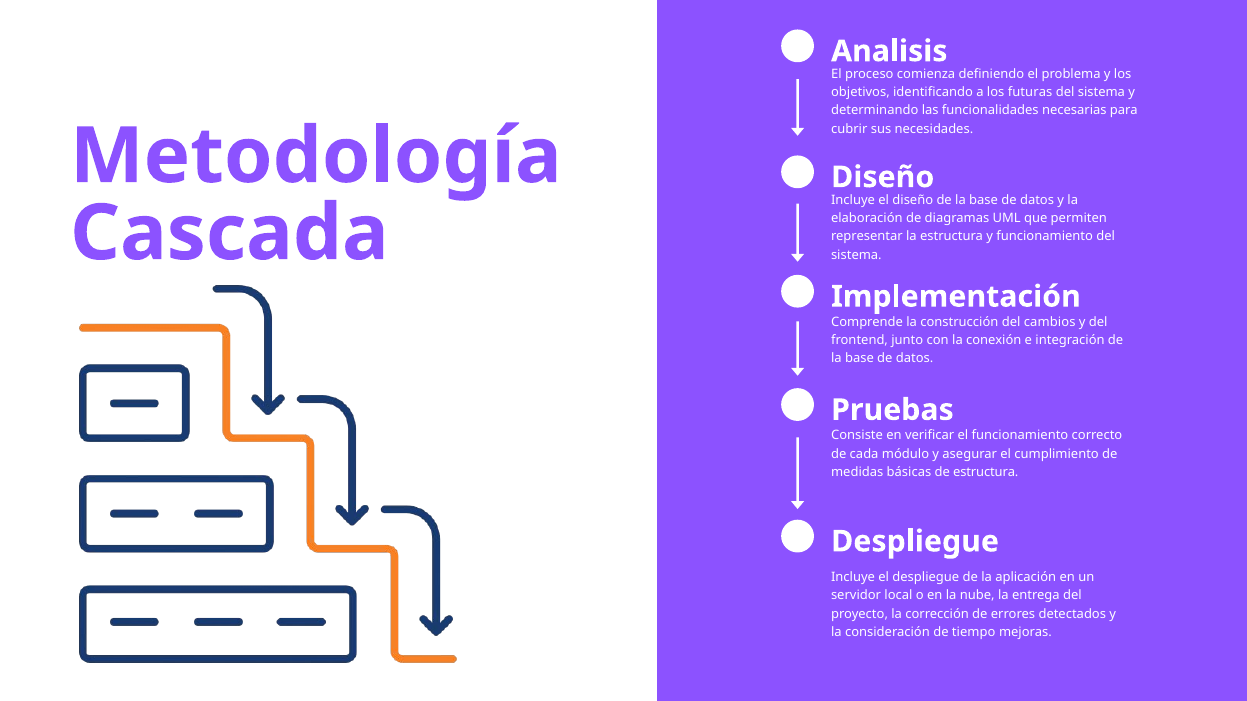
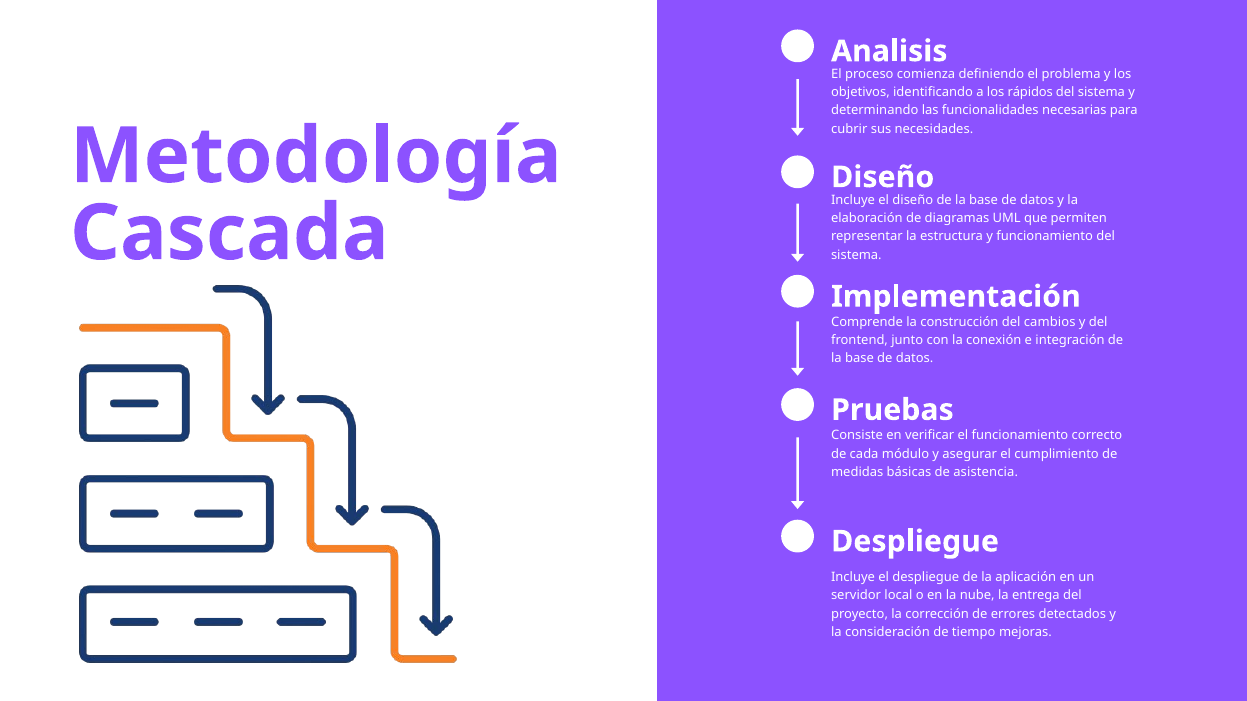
futuras: futuras -> rápidos
de estructura: estructura -> asistencia
